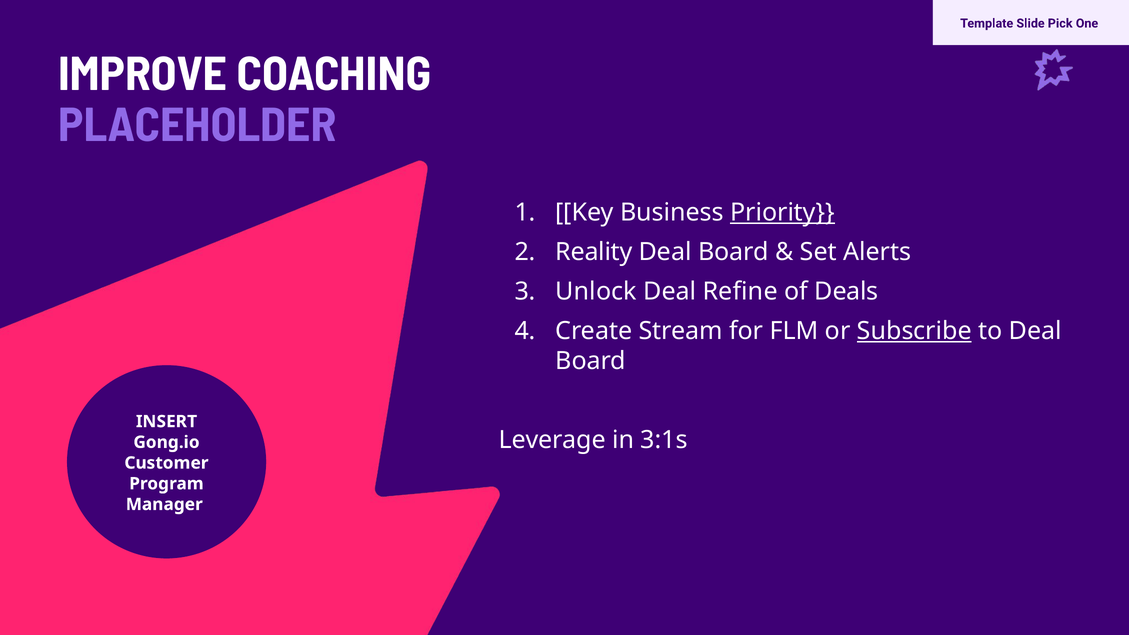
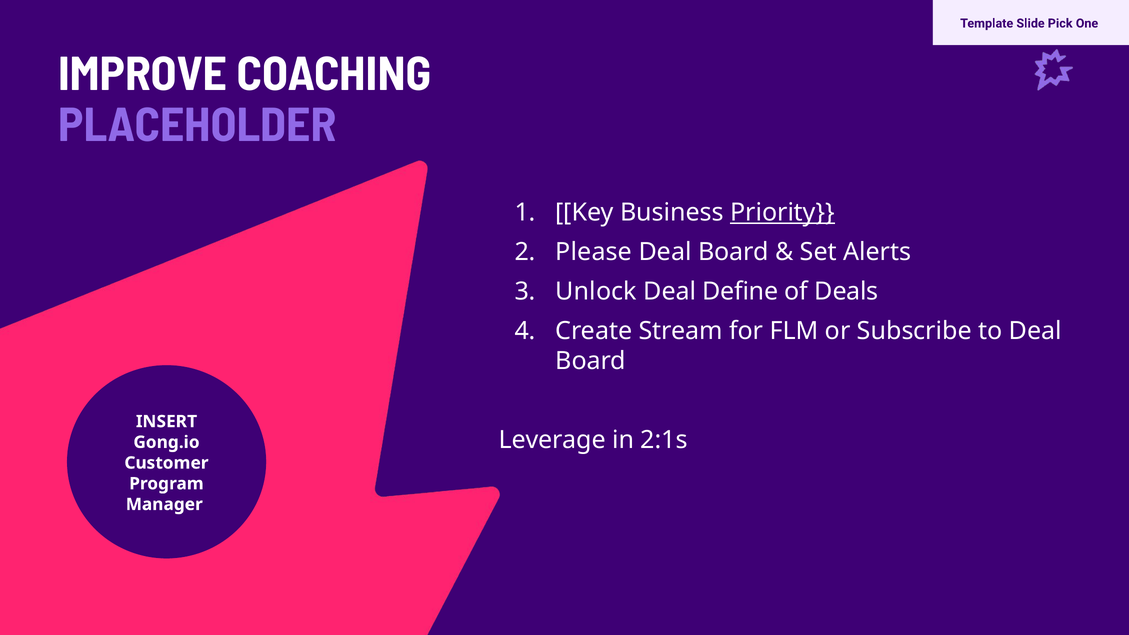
Reality: Reality -> Please
Refine: Refine -> Define
Subscribe underline: present -> none
3:1s: 3:1s -> 2:1s
